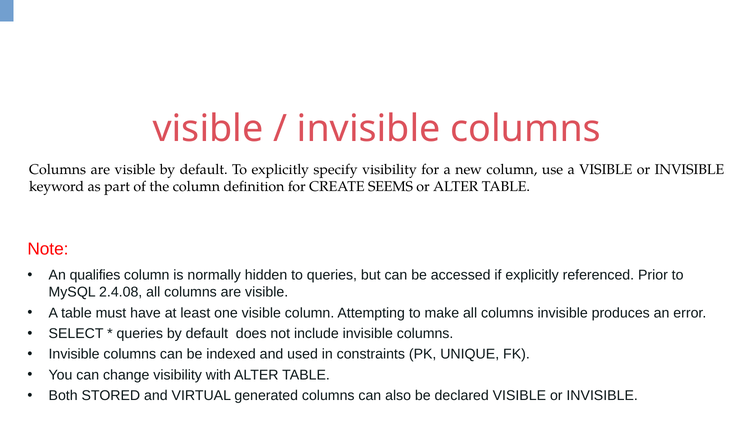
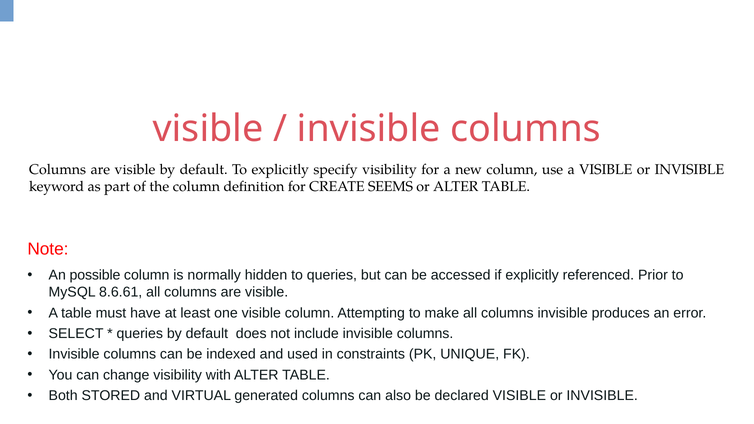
qualifies: qualifies -> possible
2.4.08: 2.4.08 -> 8.6.61
